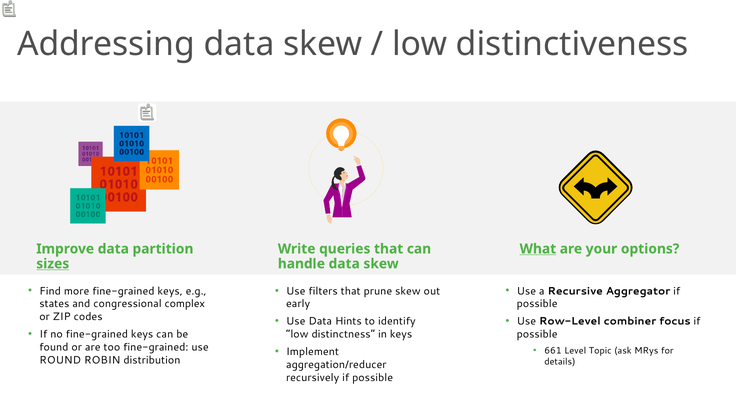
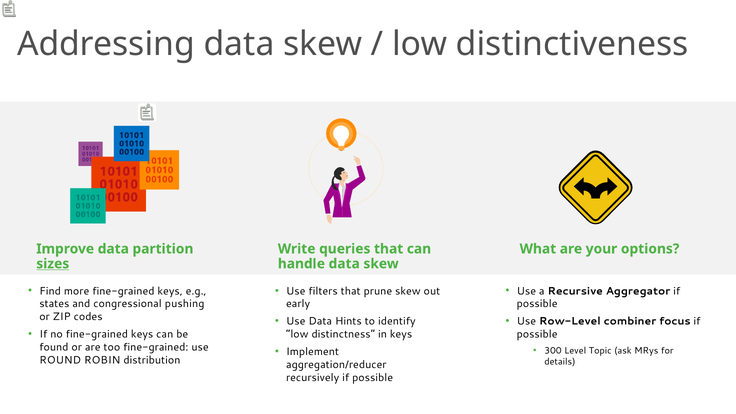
What underline: present -> none
complex: complex -> pushing
661: 661 -> 300
